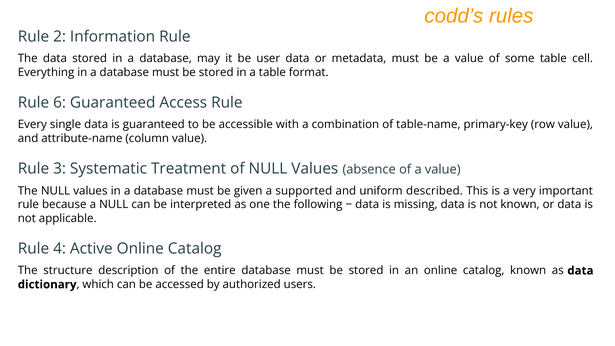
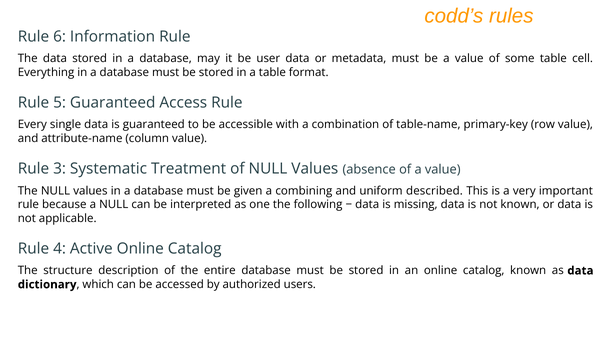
2: 2 -> 6
6: 6 -> 5
supported: supported -> combining
